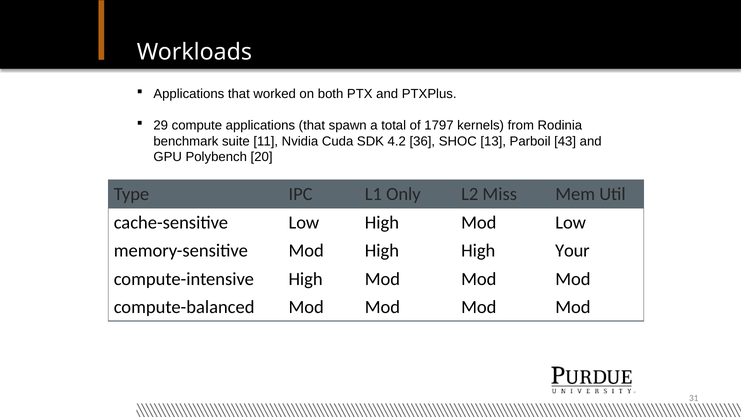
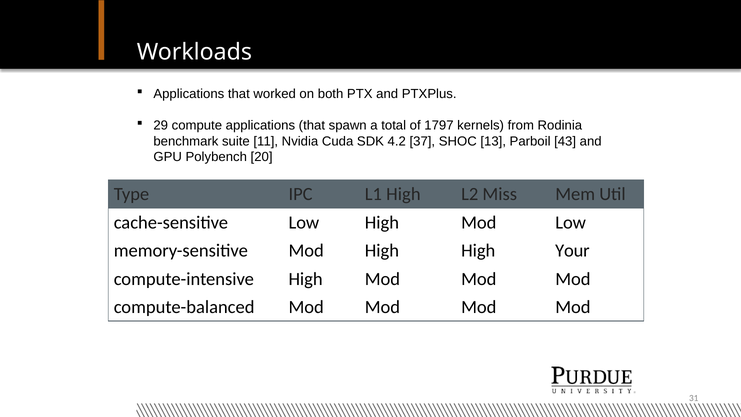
36: 36 -> 37
L1 Only: Only -> High
